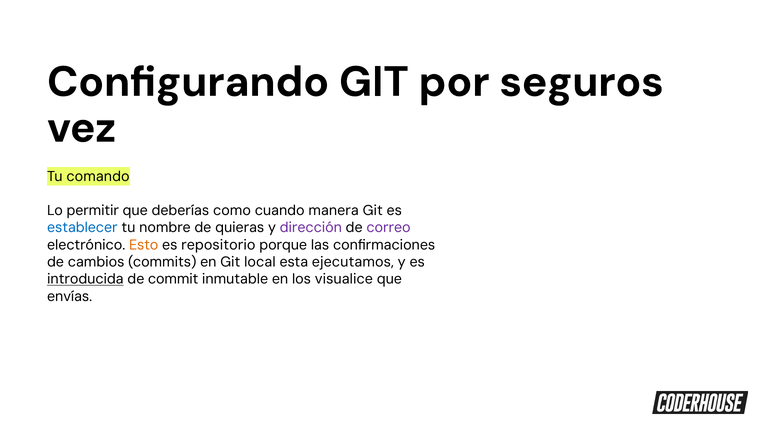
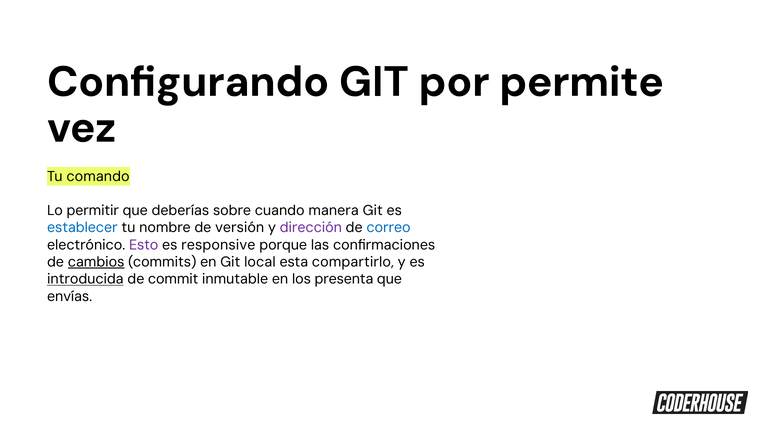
seguros: seguros -> permite
como: como -> sobre
quieras: quieras -> versión
correo colour: purple -> blue
Esto colour: orange -> purple
repositorio: repositorio -> responsive
cambios underline: none -> present
ejecutamos: ejecutamos -> compartirlo
visualice: visualice -> presenta
